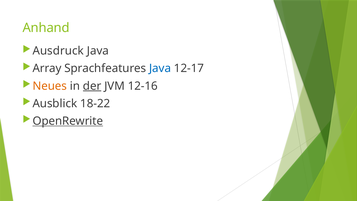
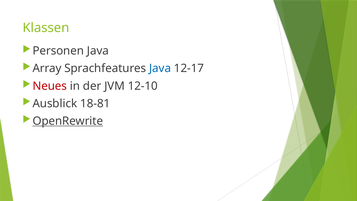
Anhand: Anhand -> Klassen
Ausdruck: Ausdruck -> Personen
Neues colour: orange -> red
der underline: present -> none
12-16: 12-16 -> 12-10
18-22: 18-22 -> 18-81
